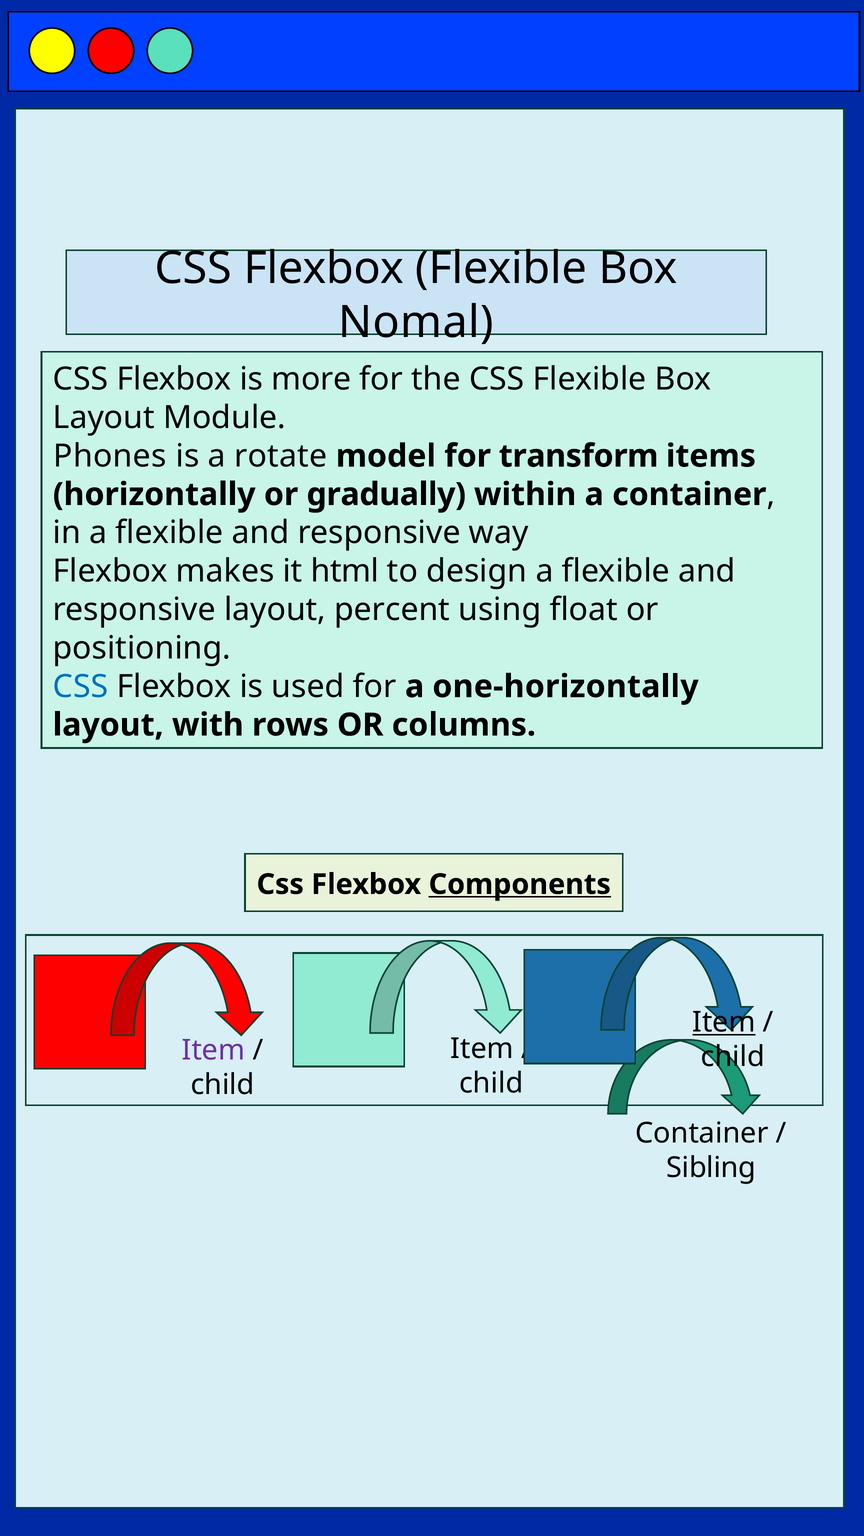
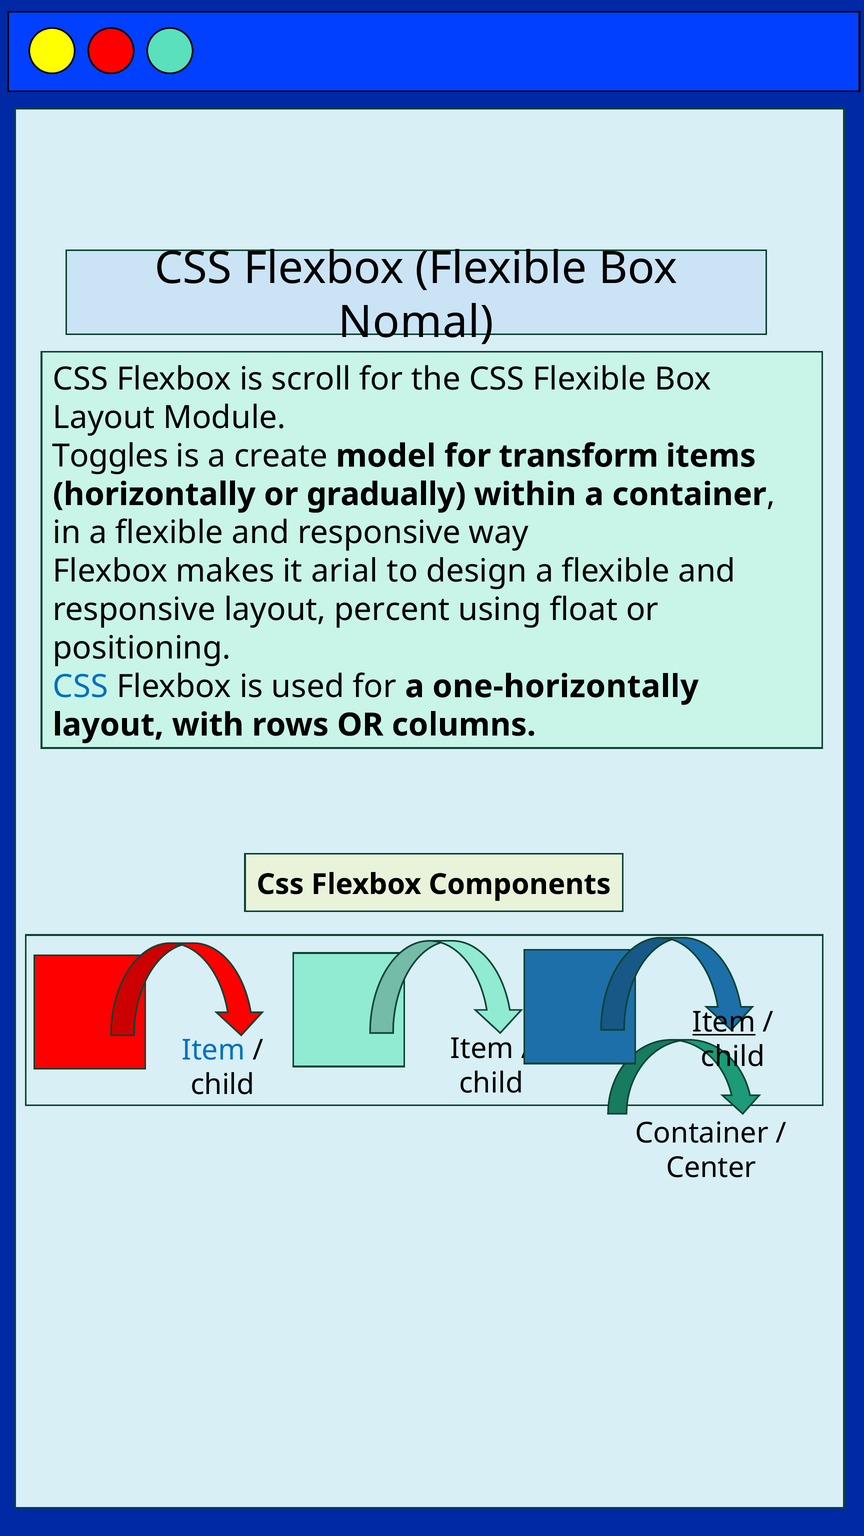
more: more -> scroll
Phones: Phones -> Toggles
rotate: rotate -> create
html: html -> arial
Components underline: present -> none
Item at (213, 1050) colour: purple -> blue
Sibling: Sibling -> Center
